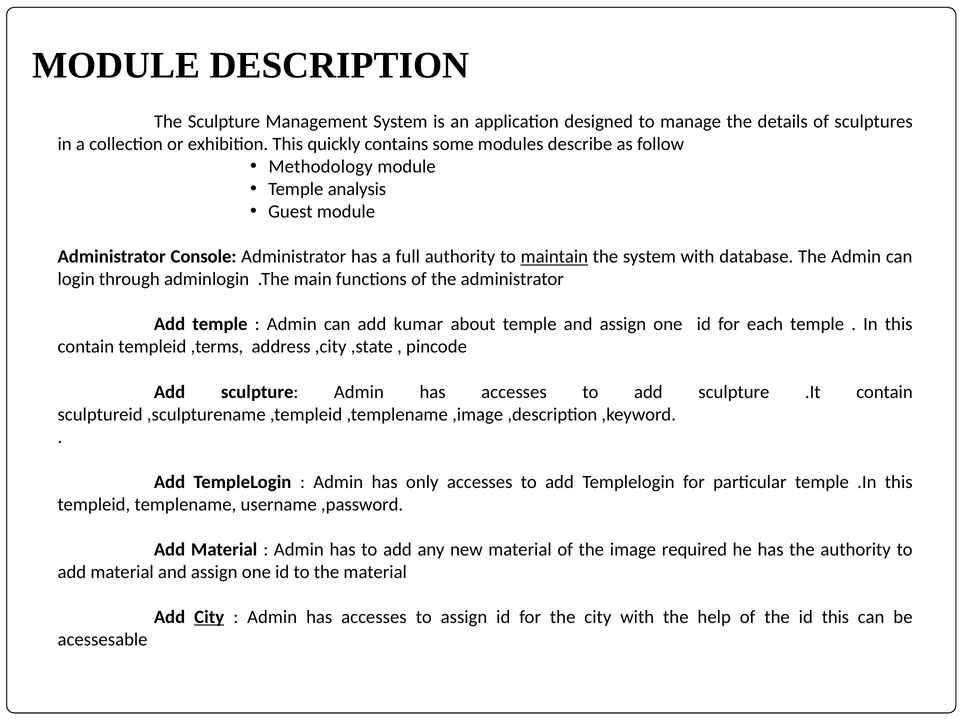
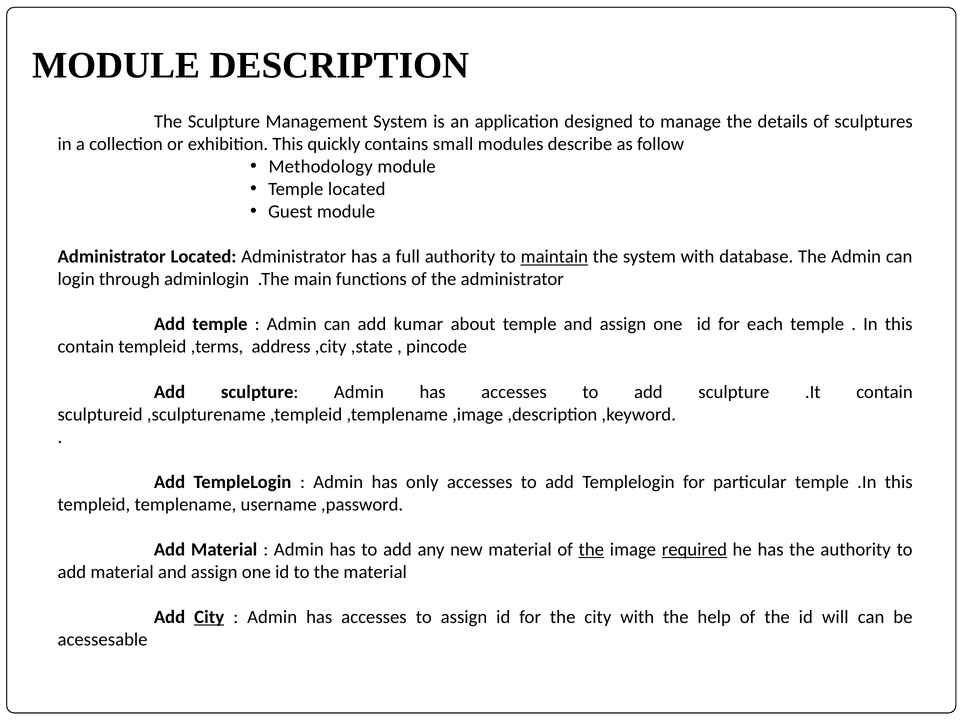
some: some -> small
Temple analysis: analysis -> located
Administrator Console: Console -> Located
the at (591, 549) underline: none -> present
required underline: none -> present
id this: this -> will
